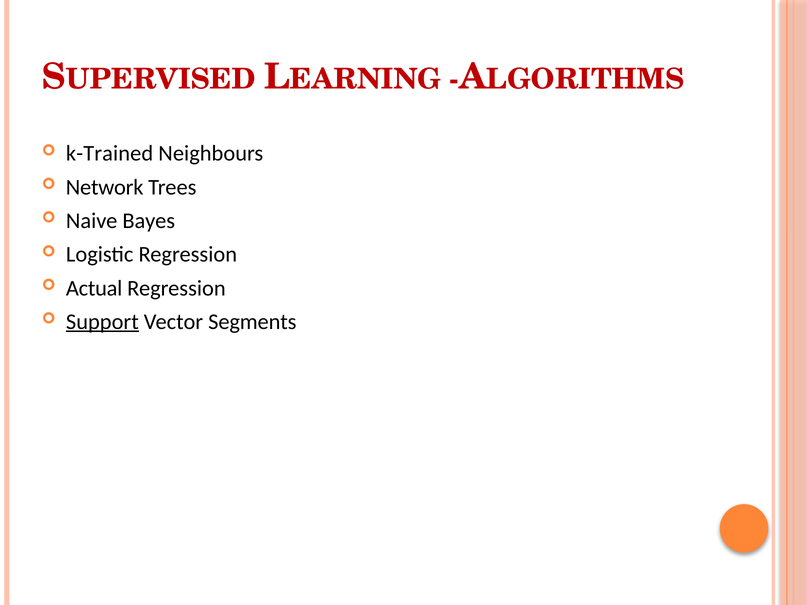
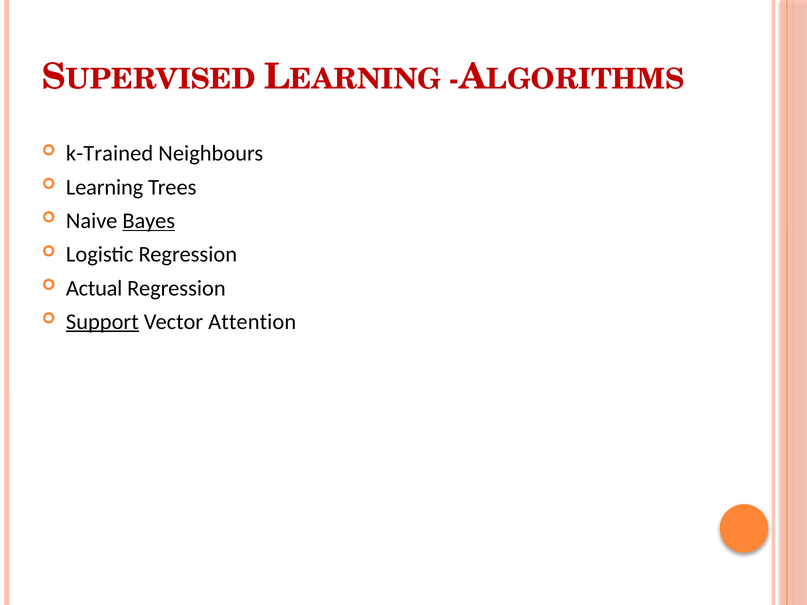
Network: Network -> Learning
Bayes underline: none -> present
Segments: Segments -> Attention
